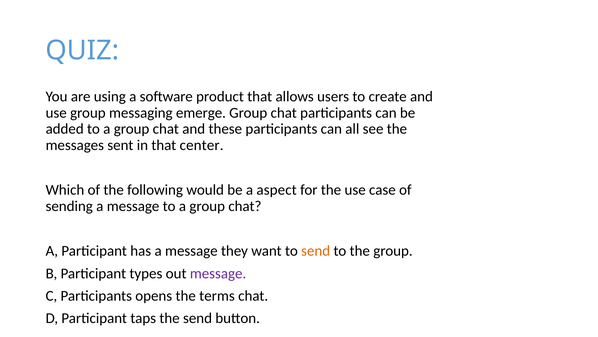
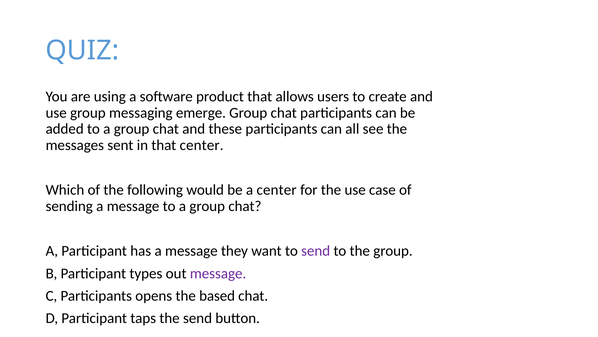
a aspect: aspect -> center
send at (316, 251) colour: orange -> purple
terms: terms -> based
